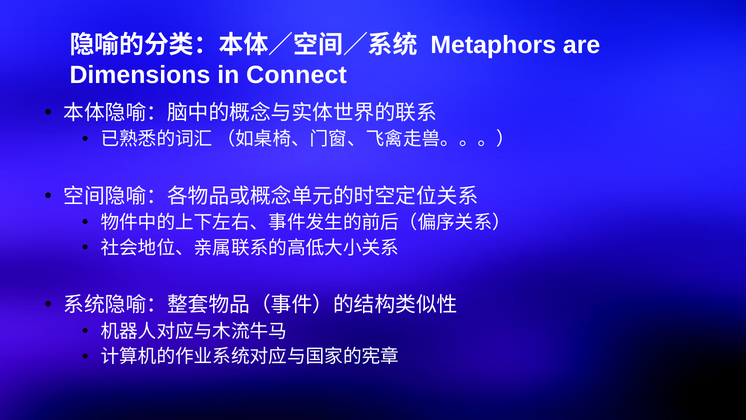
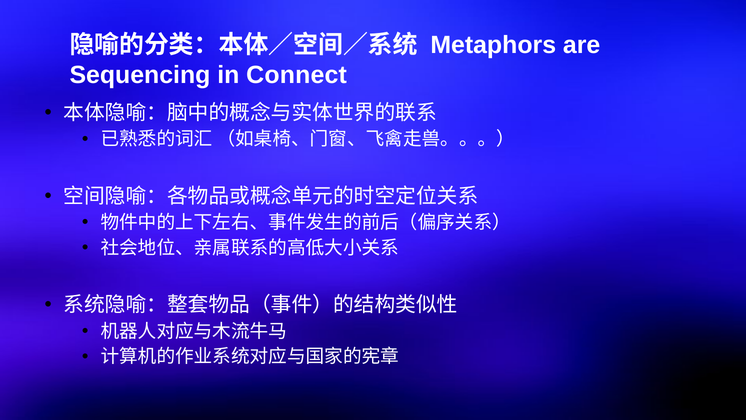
Dimensions: Dimensions -> Sequencing
